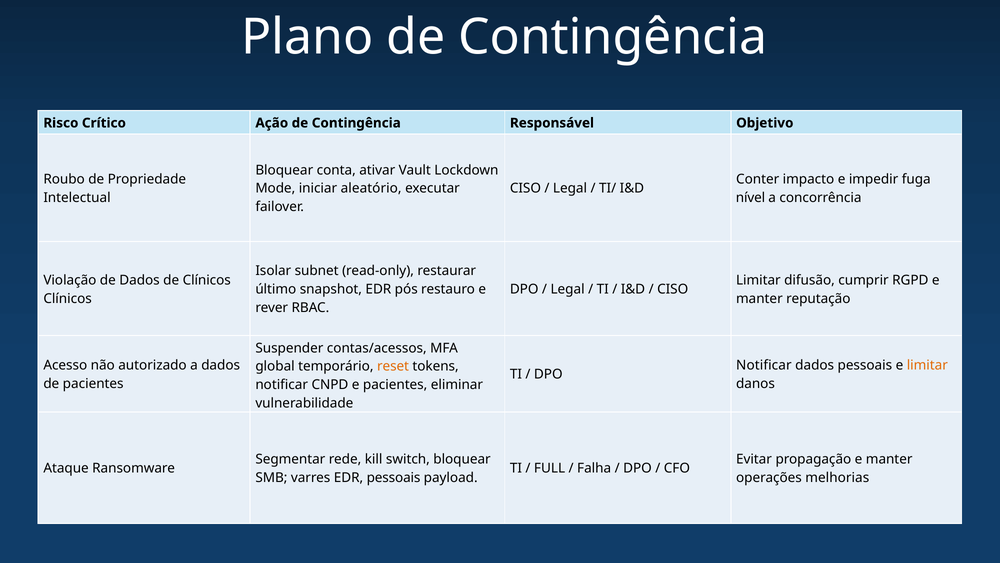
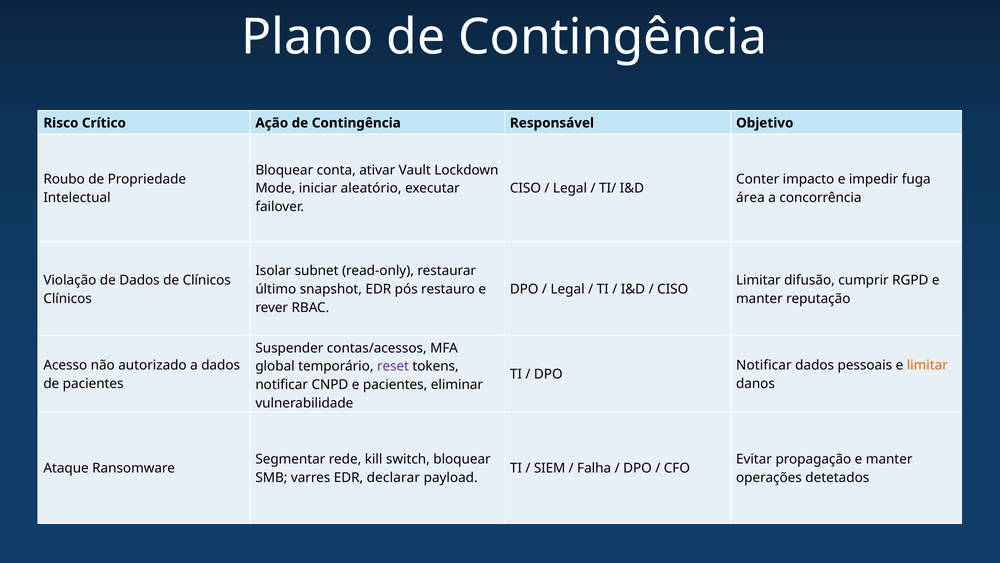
nível: nível -> área
reset colour: orange -> purple
FULL: FULL -> SIEM
EDR pessoais: pessoais -> declarar
melhorias: melhorias -> detetados
